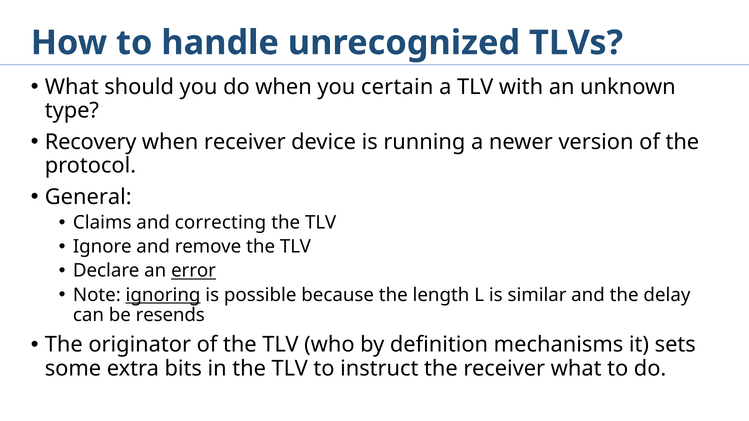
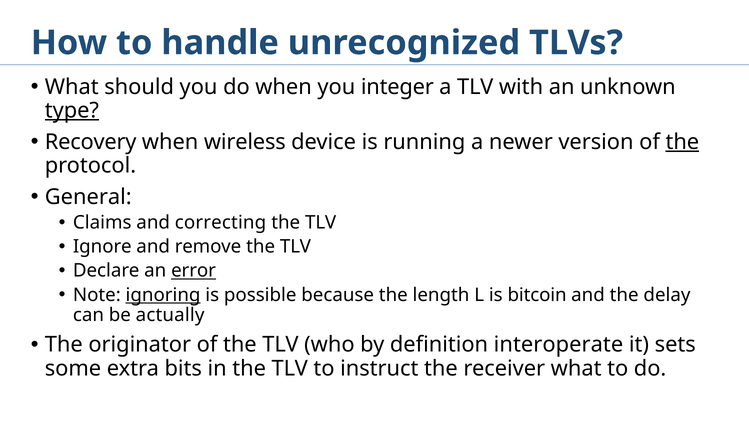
certain: certain -> integer
type underline: none -> present
when receiver: receiver -> wireless
the at (682, 142) underline: none -> present
similar: similar -> bitcoin
resends: resends -> actually
mechanisms: mechanisms -> interoperate
